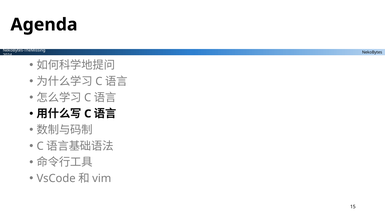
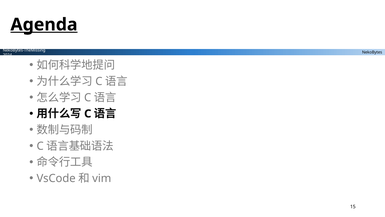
Agenda underline: none -> present
